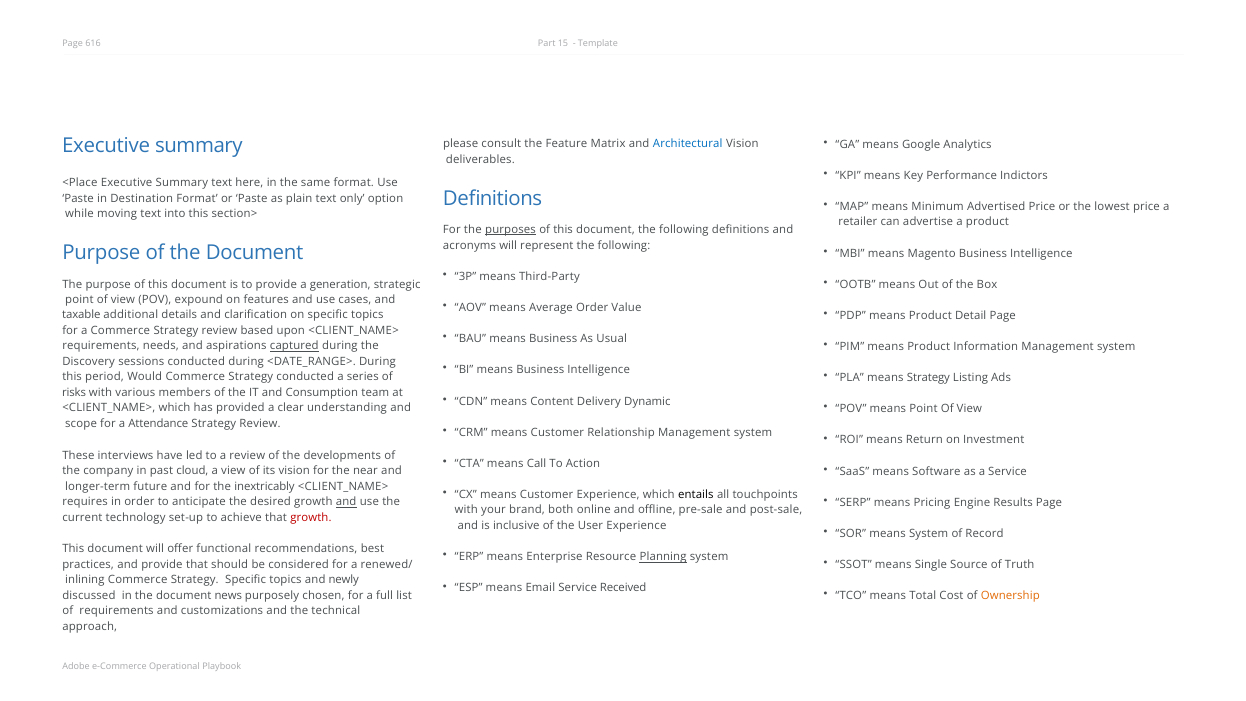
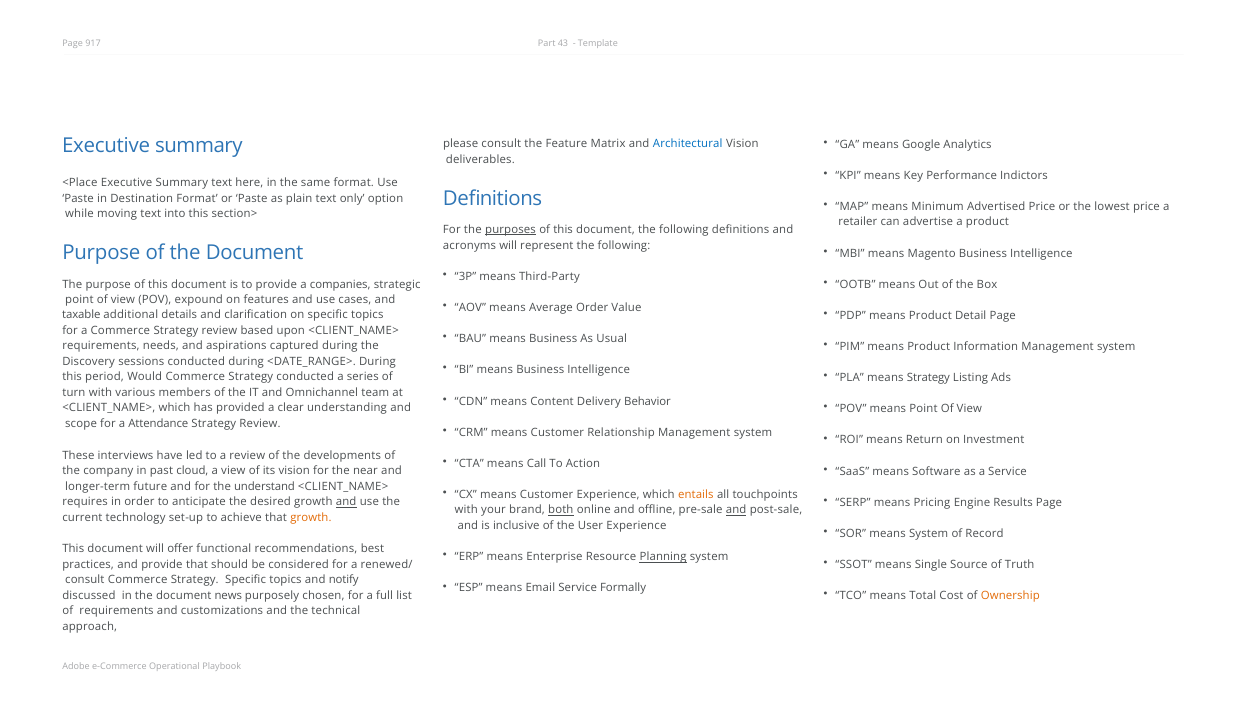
616: 616 -> 917
15: 15 -> 43
generation: generation -> companies
captured underline: present -> none
risks: risks -> turn
Consumption: Consumption -> Omnichannel
Dynamic: Dynamic -> Behavior
inextricably: inextricably -> understand
entails colour: black -> orange
both underline: none -> present
and at (736, 510) underline: none -> present
growth at (311, 517) colour: red -> orange
inlining at (85, 580): inlining -> consult
newly: newly -> notify
Received: Received -> Formally
